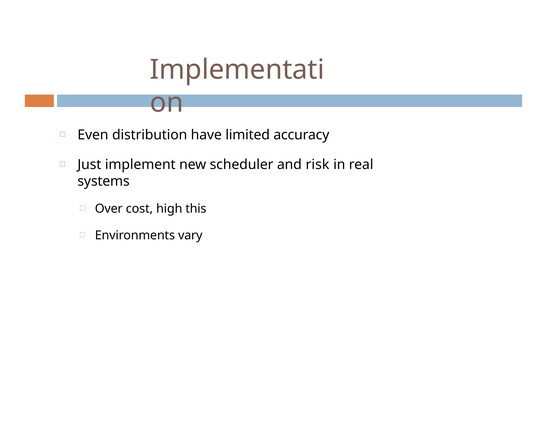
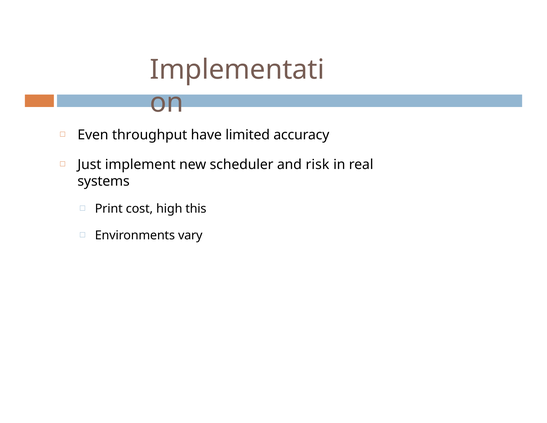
distribution: distribution -> throughput
Over: Over -> Print
